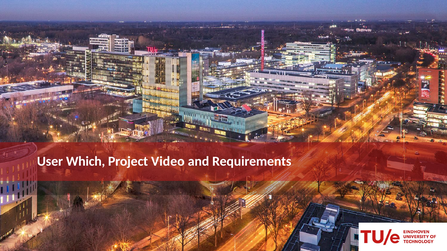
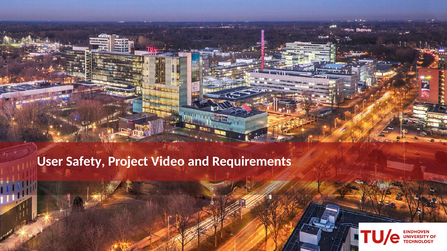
Which: Which -> Safety
